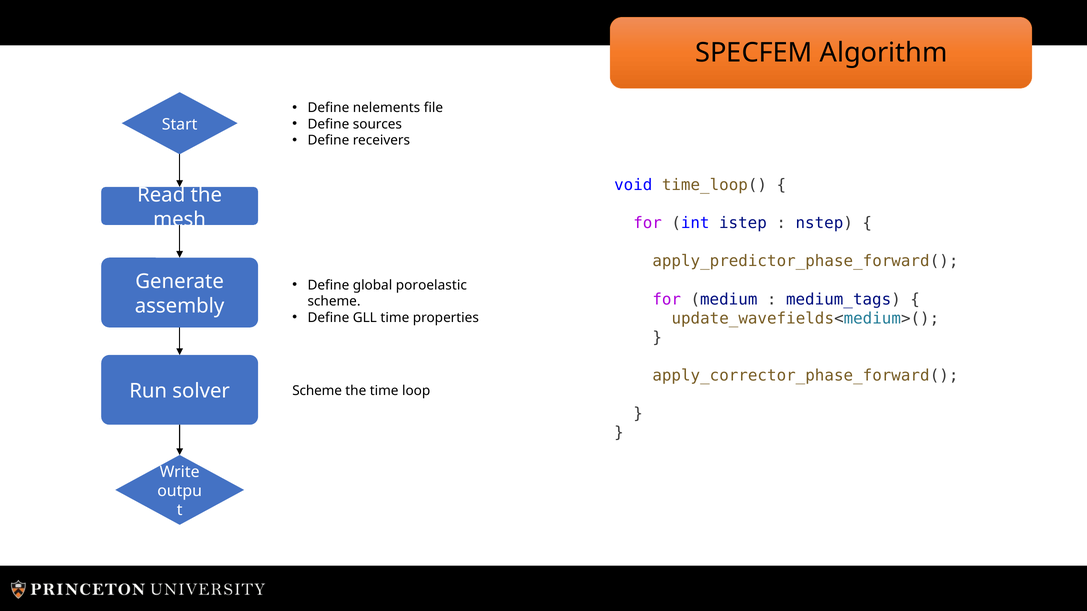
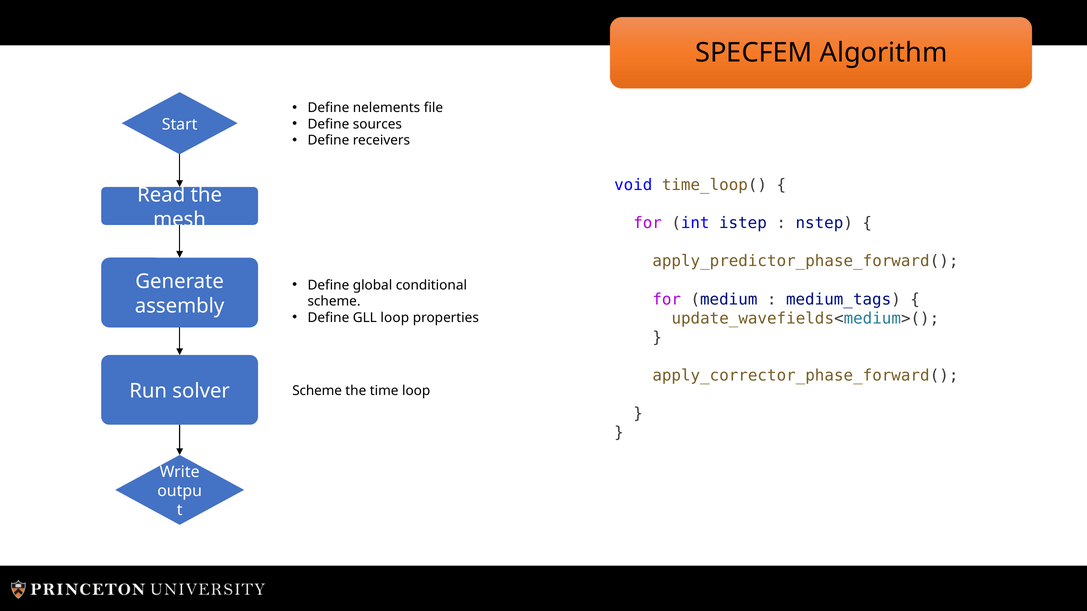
poroelastic: poroelastic -> conditional
GLL time: time -> loop
